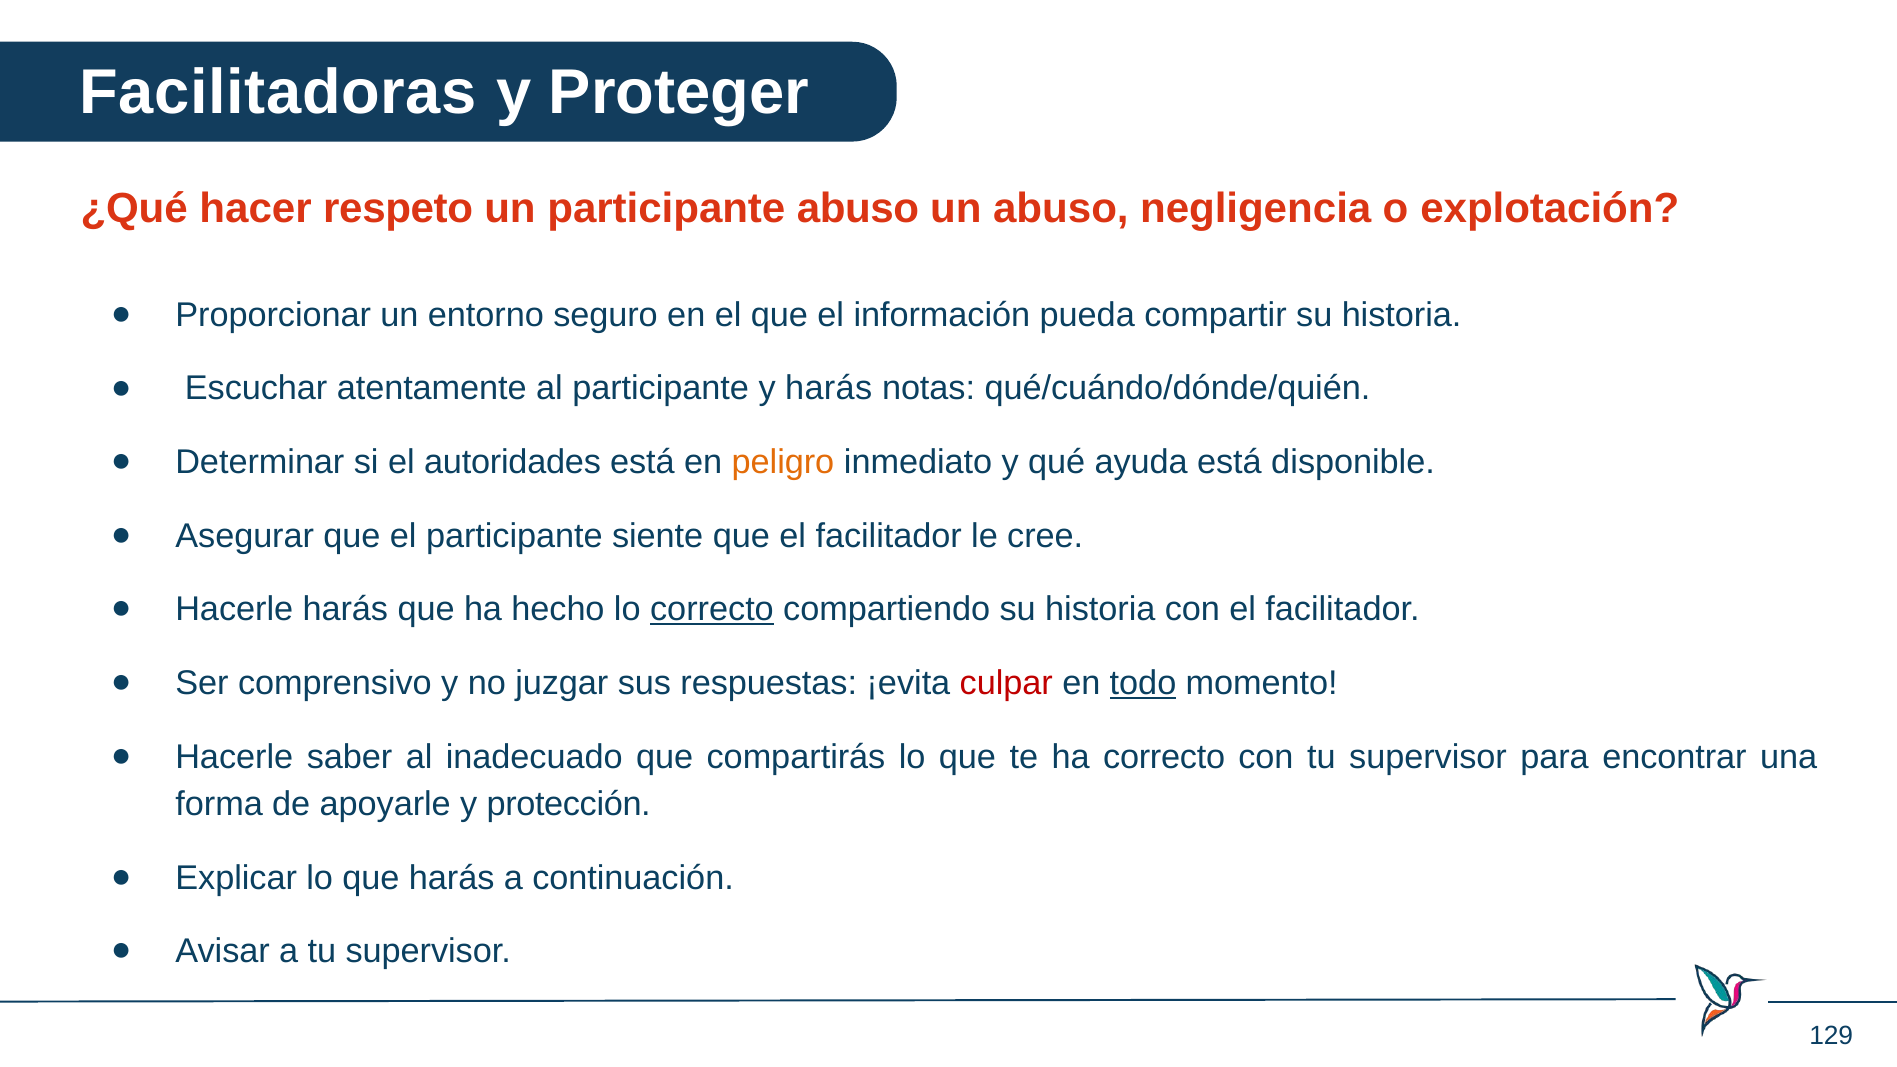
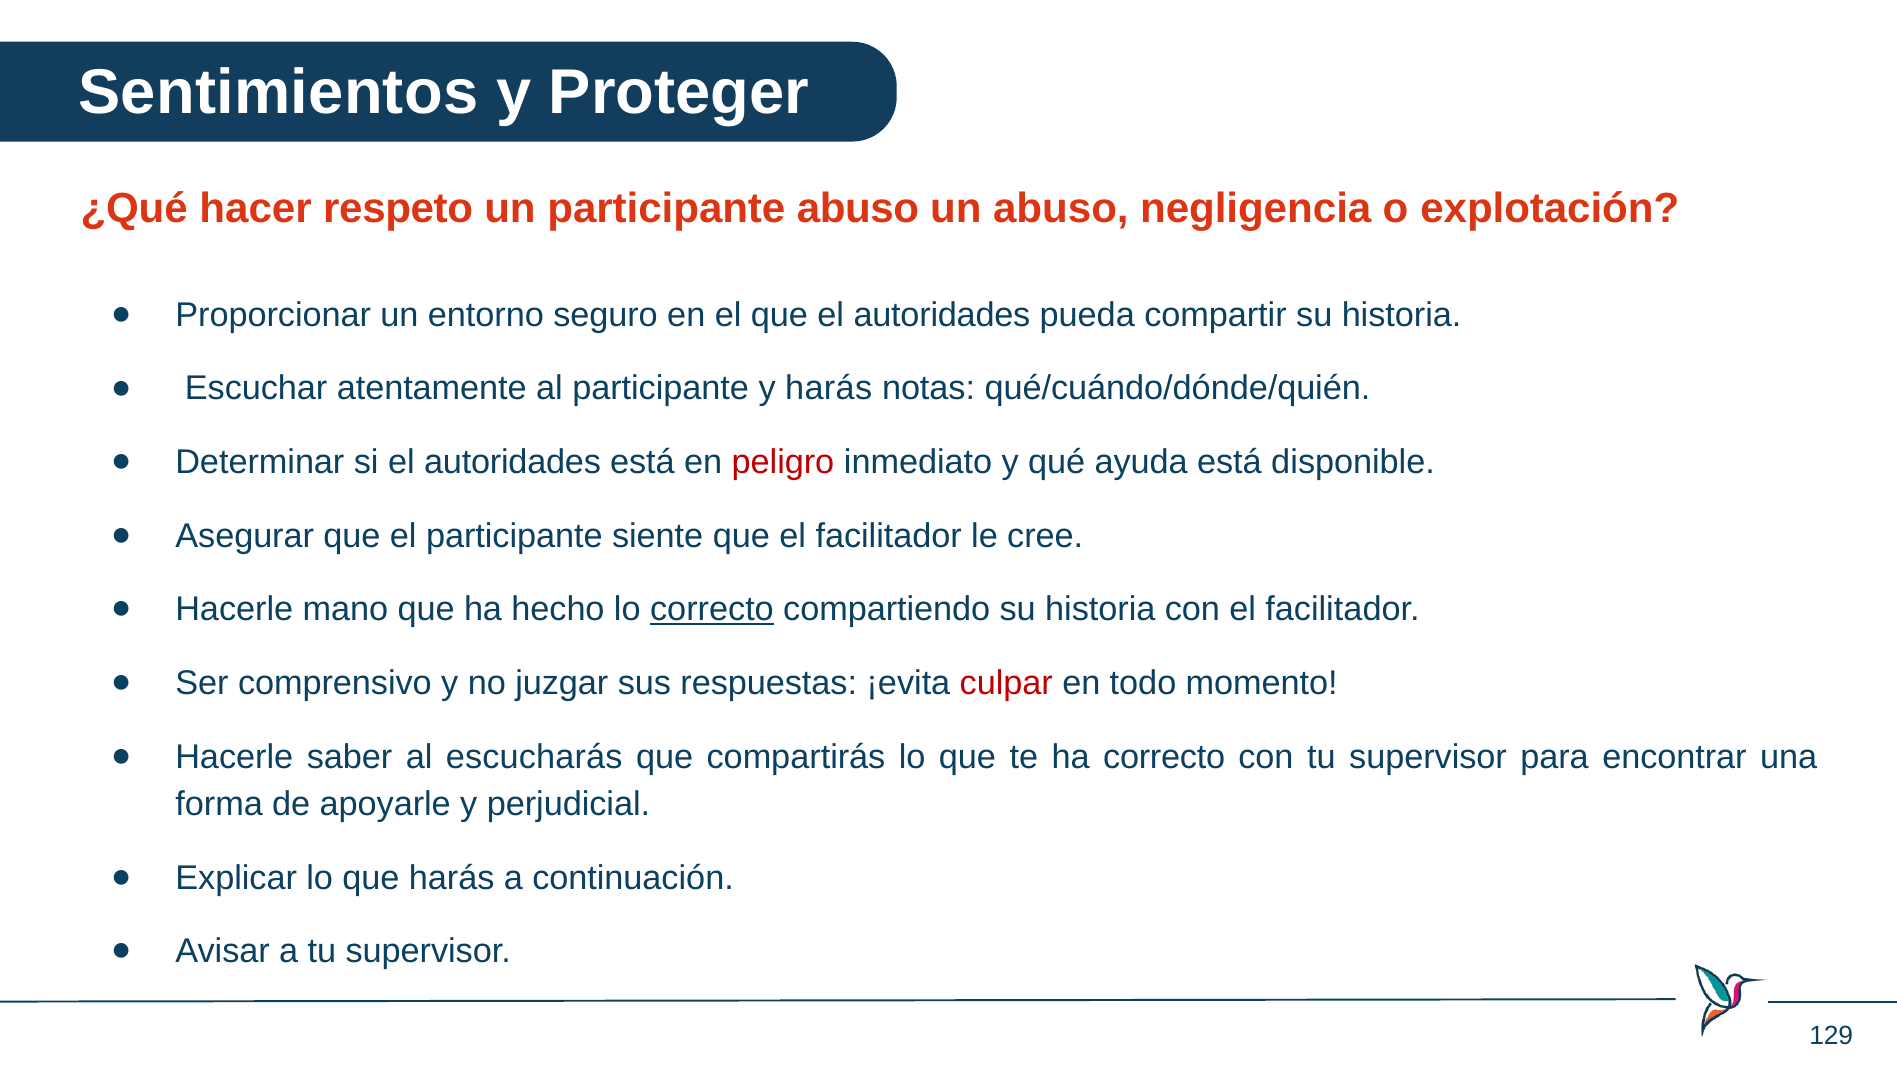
Facilitadoras: Facilitadoras -> Sentimientos
que el información: información -> autoridades
peligro colour: orange -> red
Hacerle harás: harás -> mano
todo underline: present -> none
inadecuado: inadecuado -> escucharás
protección: protección -> perjudicial
